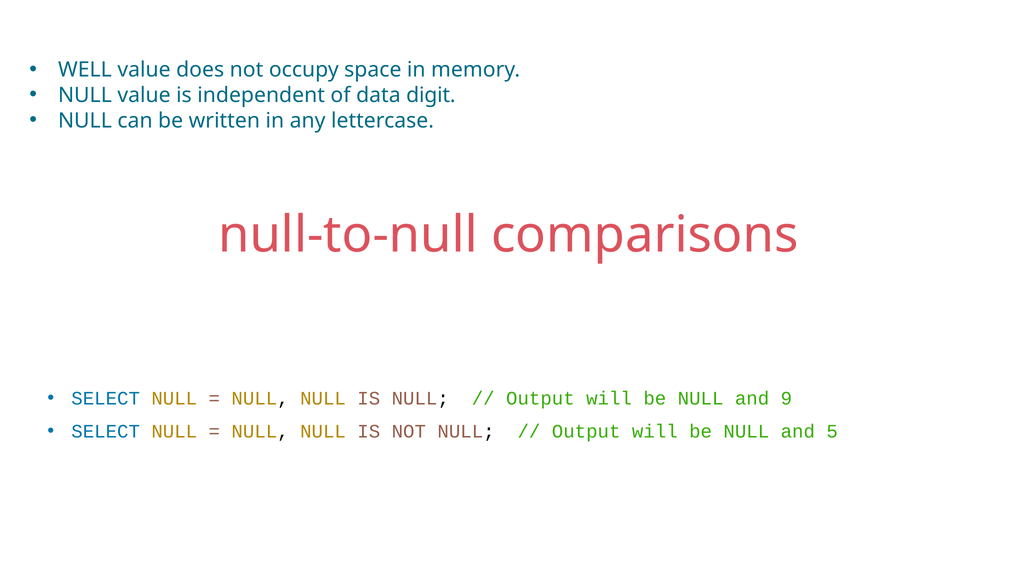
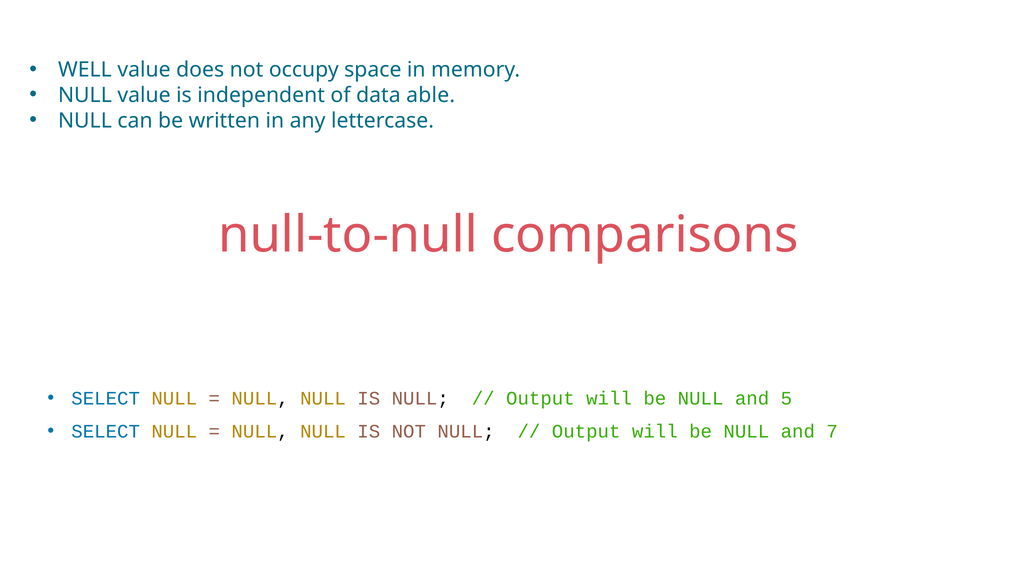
digit: digit -> able
9: 9 -> 5
5: 5 -> 7
